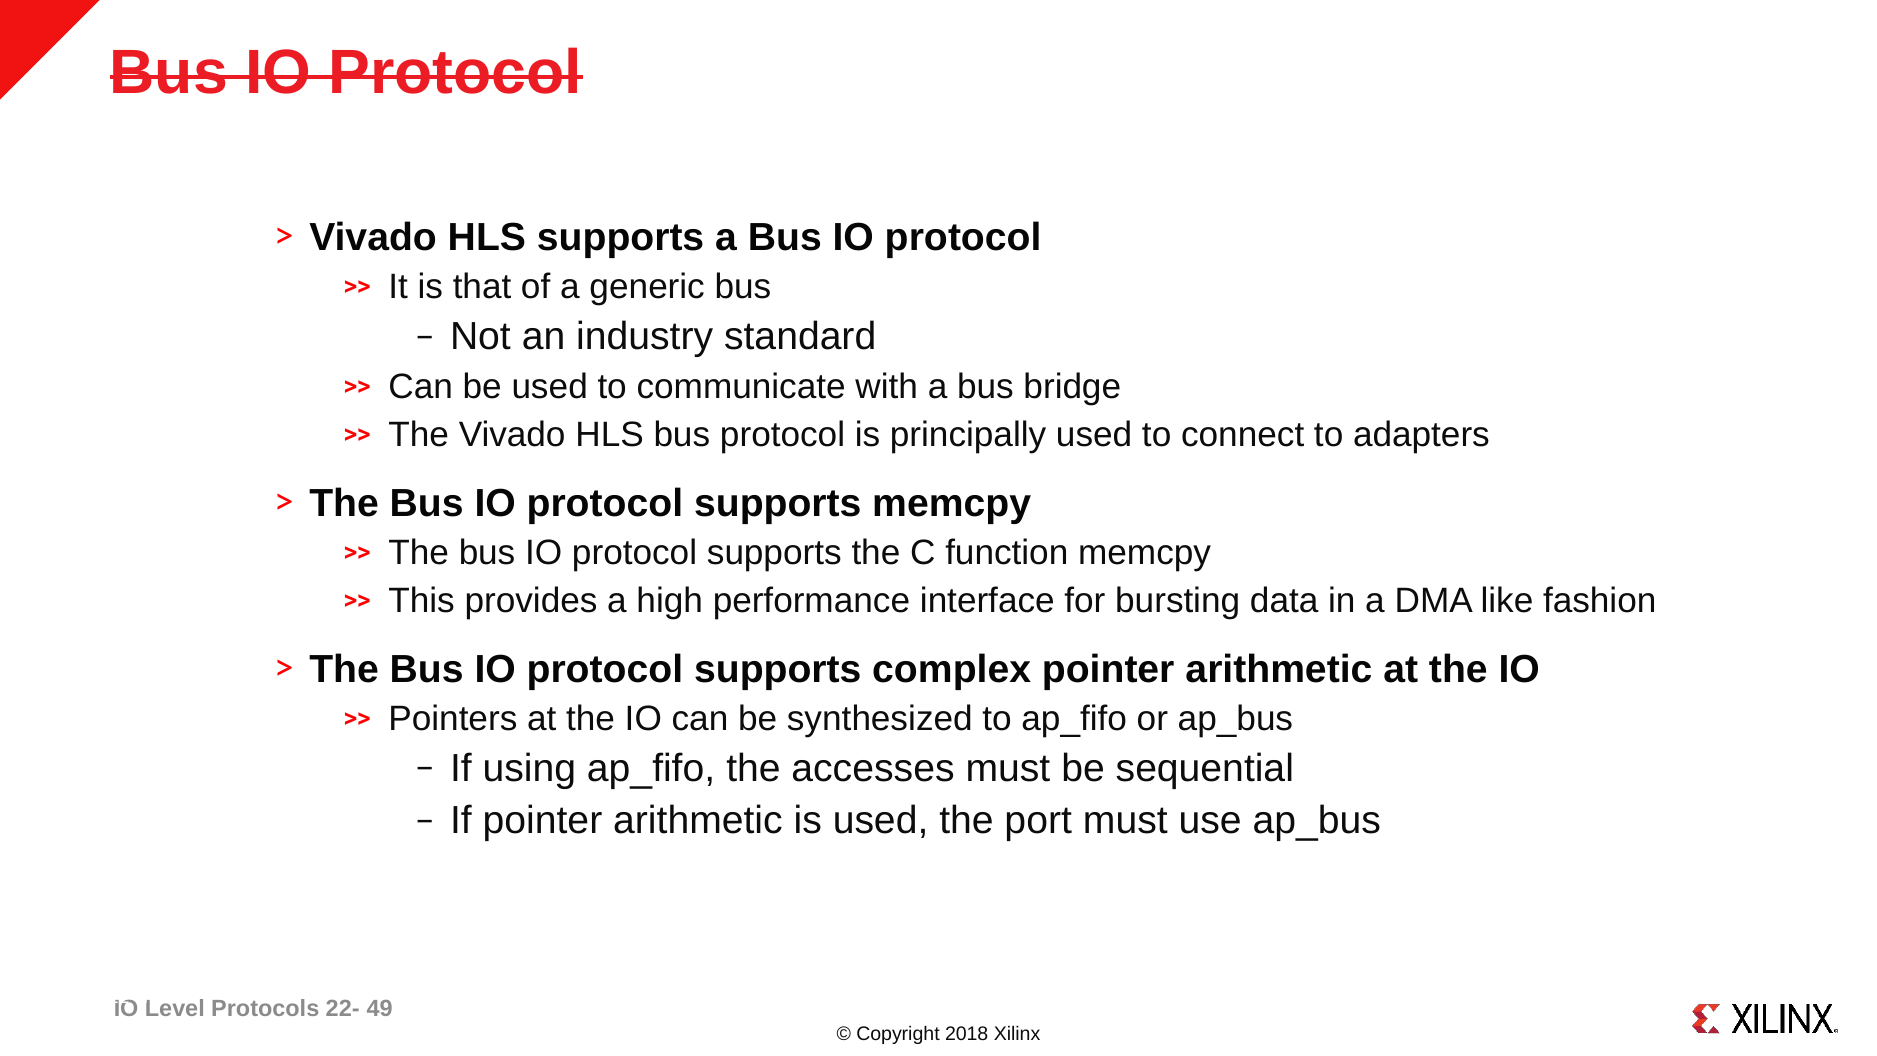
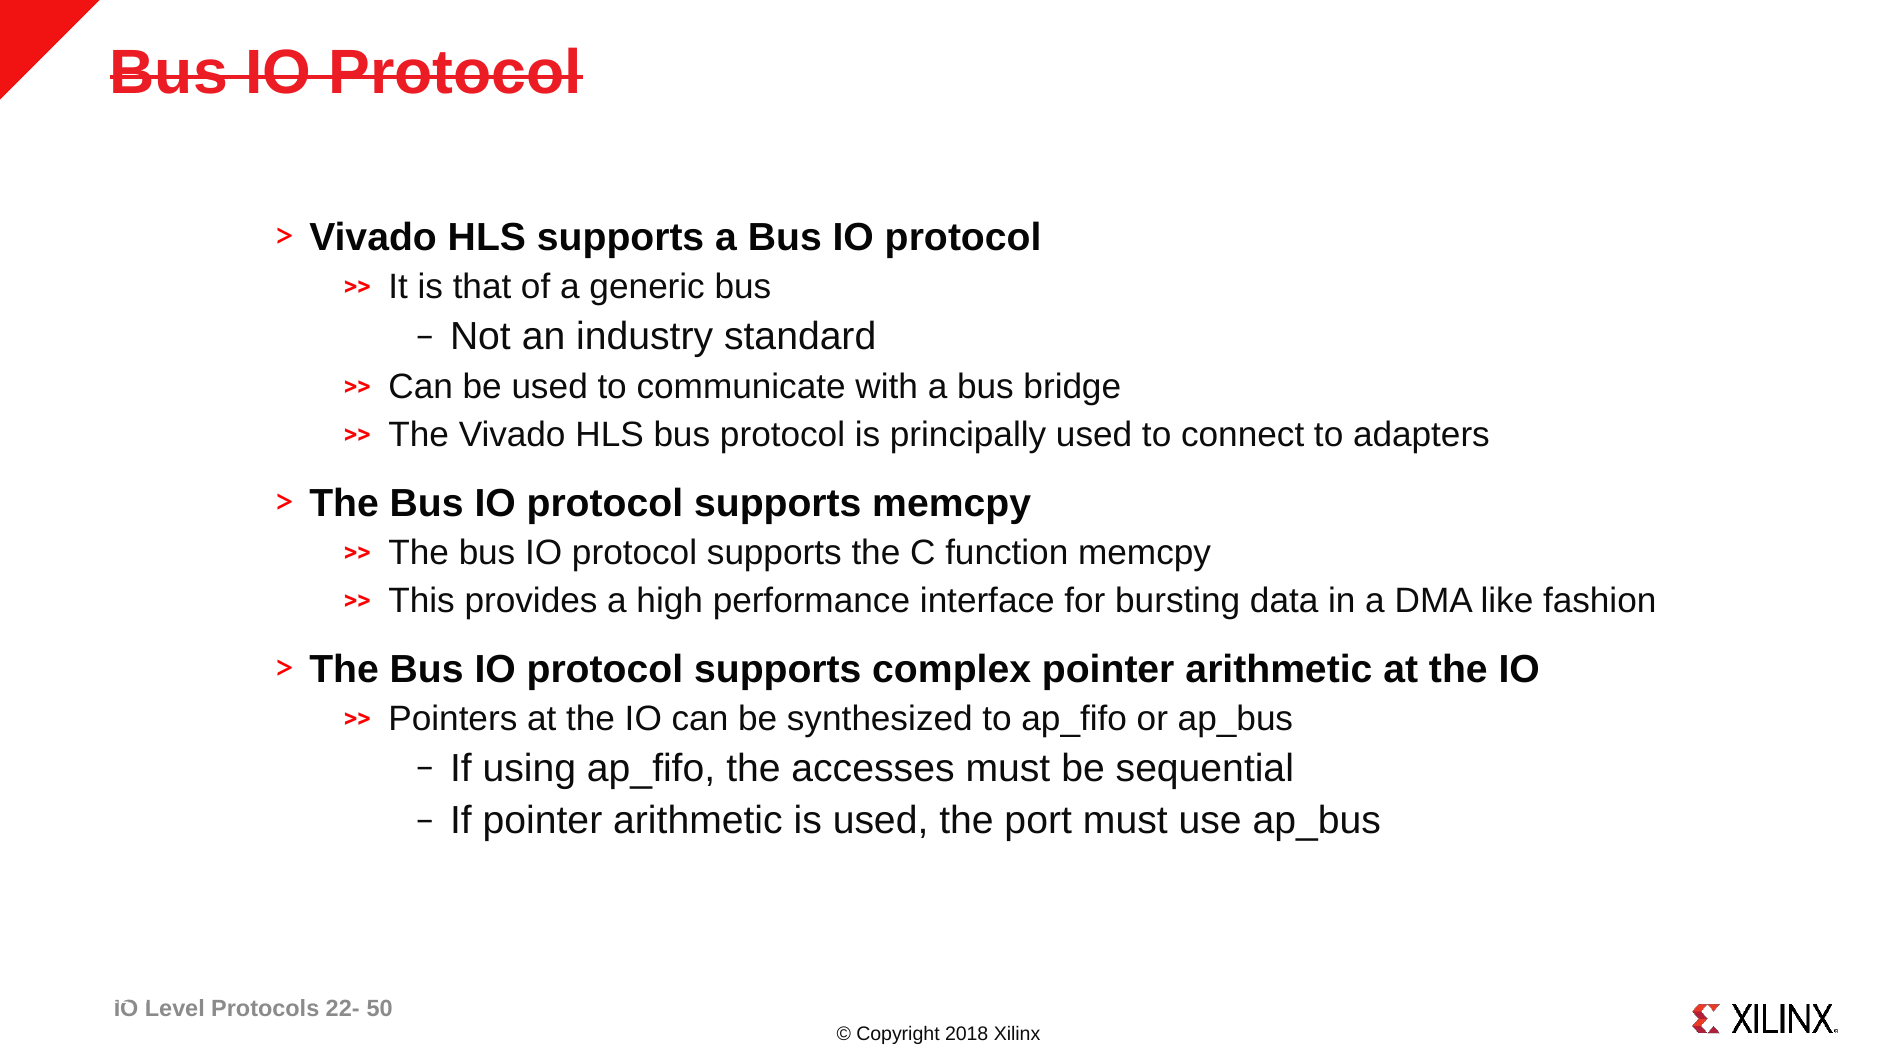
49: 49 -> 50
